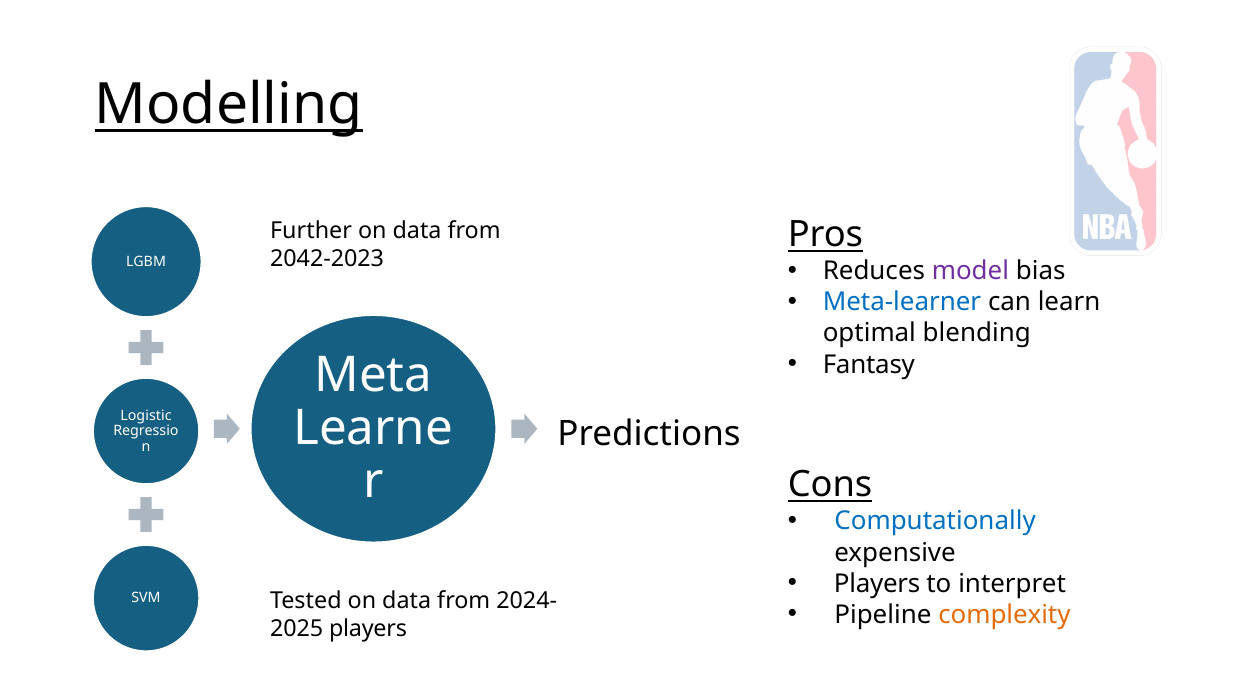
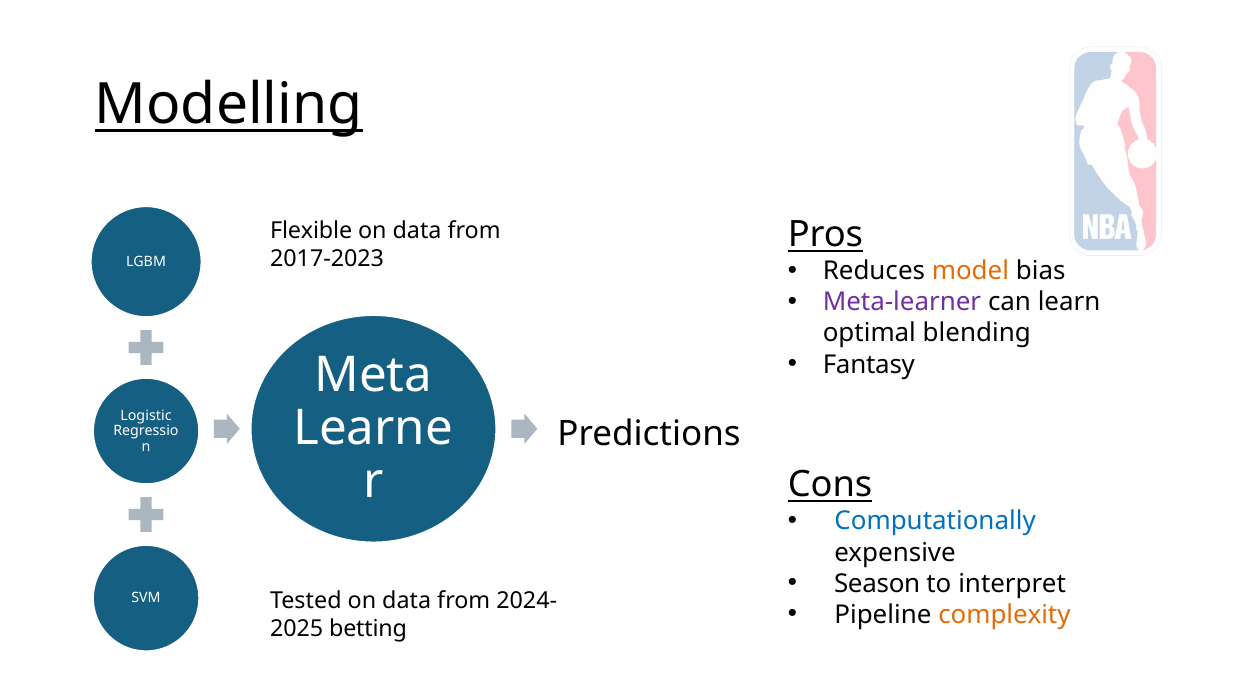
Further: Further -> Flexible
2042-2023: 2042-2023 -> 2017-2023
model colour: purple -> orange
Meta-learner colour: blue -> purple
Players at (877, 583): Players -> Season
players at (368, 629): players -> betting
